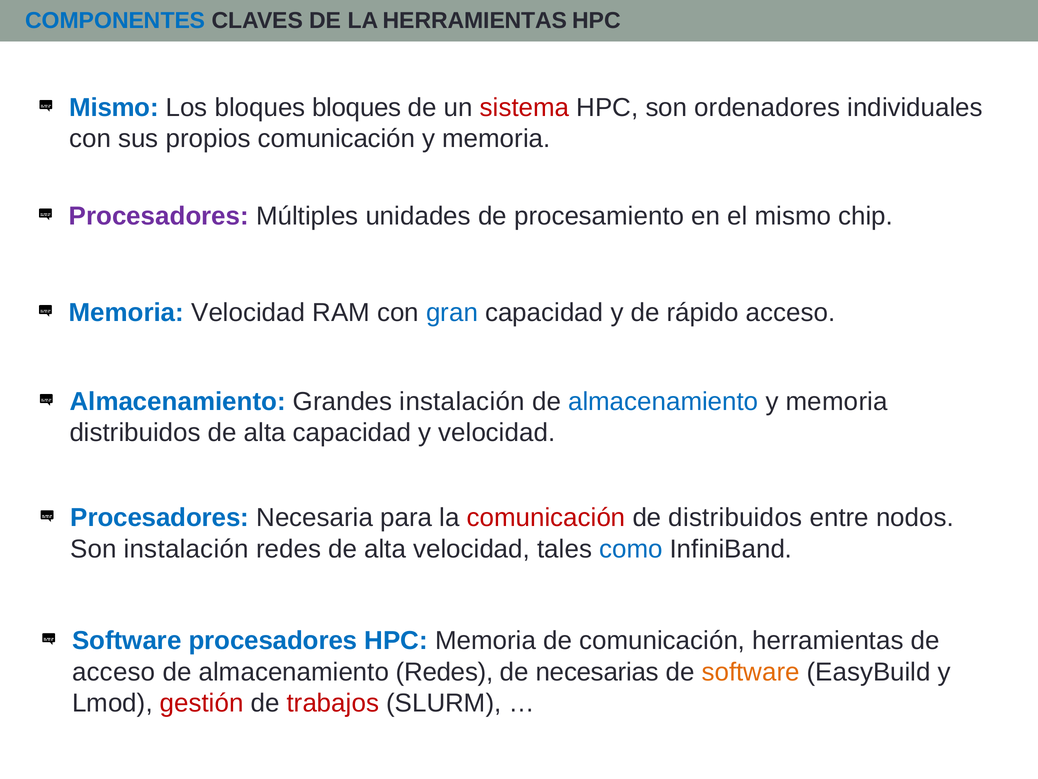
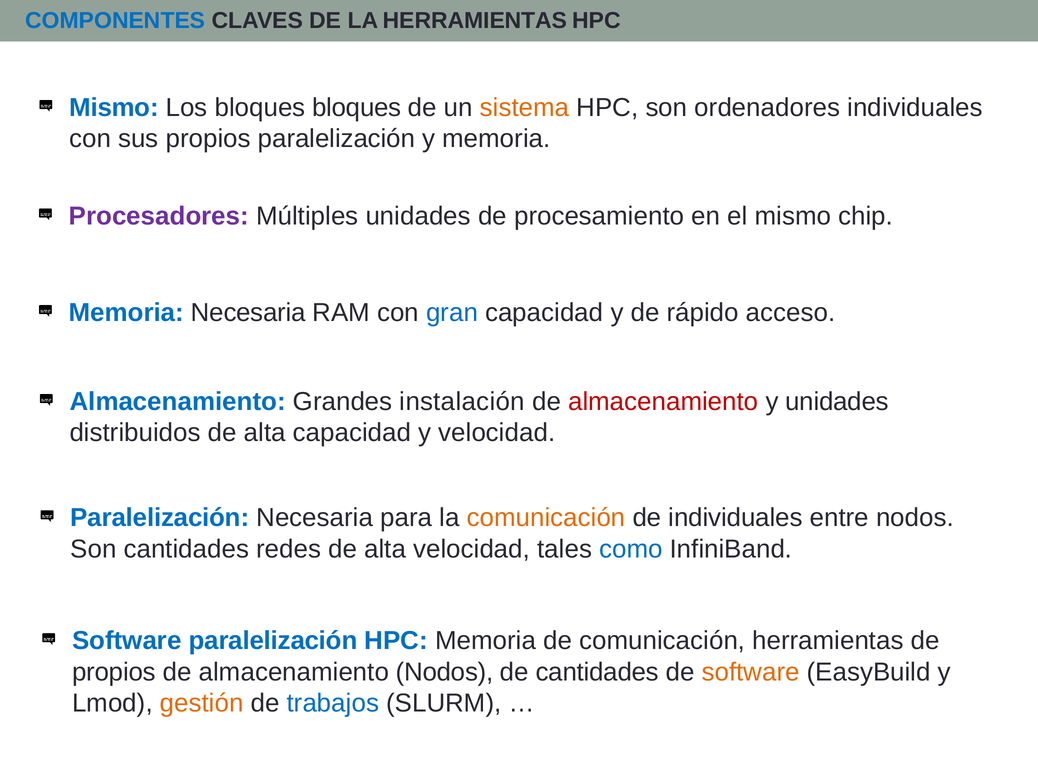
sistema colour: red -> orange
propios comunicación: comunicación -> paralelización
Memoria Velocidad: Velocidad -> Necesaria
almacenamiento at (663, 401) colour: blue -> red
memoria at (837, 401): memoria -> unidades
Procesadores at (160, 518): Procesadores -> Paralelización
comunicación at (546, 518) colour: red -> orange
de distribuidos: distribuidos -> individuales
Son instalación: instalación -> cantidades
Software procesadores: procesadores -> paralelización
acceso at (114, 672): acceso -> propios
almacenamiento Redes: Redes -> Nodos
de necesarias: necesarias -> cantidades
gestión colour: red -> orange
trabajos colour: red -> blue
